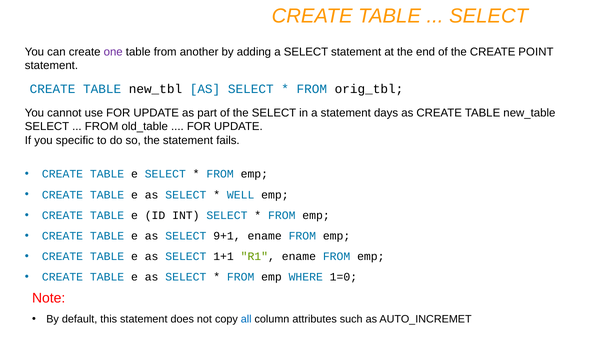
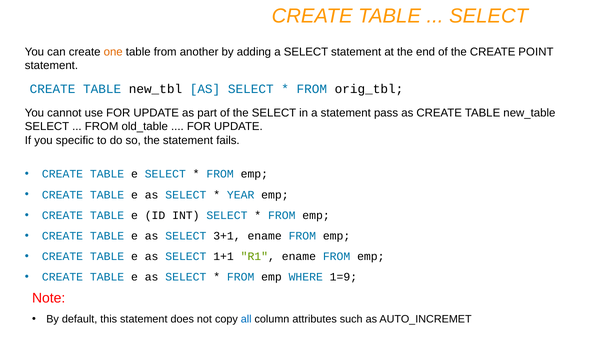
one colour: purple -> orange
days: days -> pass
WELL: WELL -> YEAR
9+1: 9+1 -> 3+1
1=0: 1=0 -> 1=9
